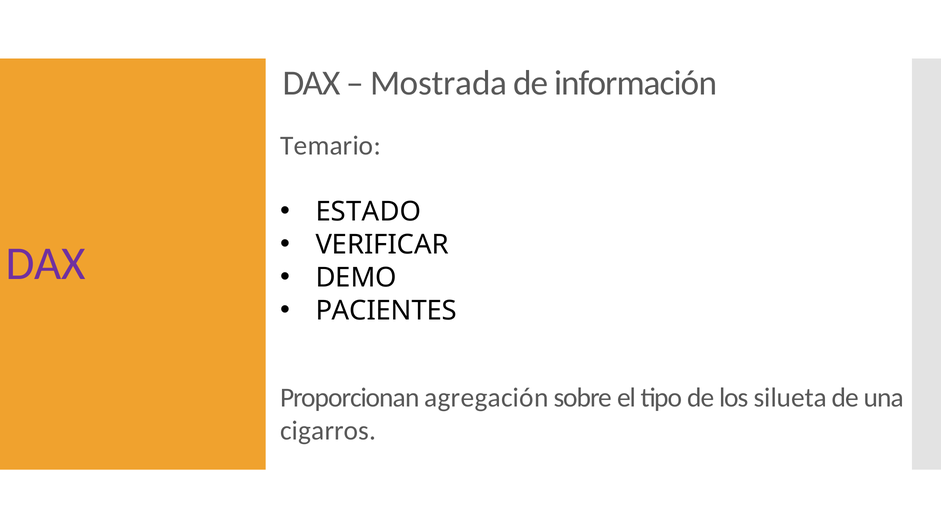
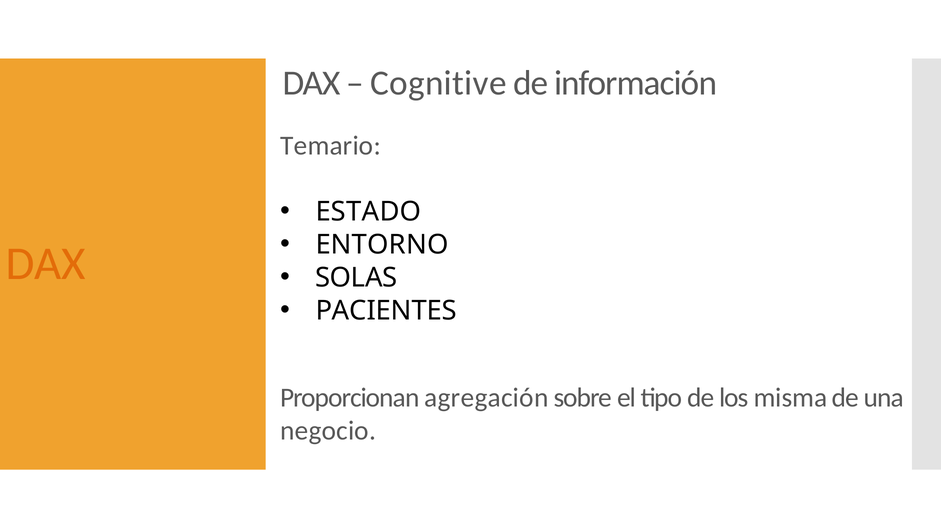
Mostrada: Mostrada -> Cognitive
VERIFICAR: VERIFICAR -> ENTORNO
DAX at (46, 264) colour: purple -> orange
DEMO: DEMO -> SOLAS
silueta: silueta -> misma
cigarros: cigarros -> negocio
